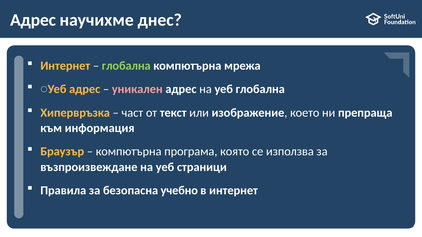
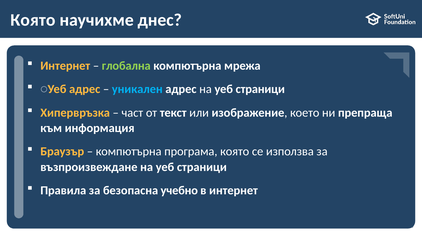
Адрес at (33, 20): Адрес -> Която
уникален colour: pink -> light blue
адрес на уеб глобална: глобална -> страници
